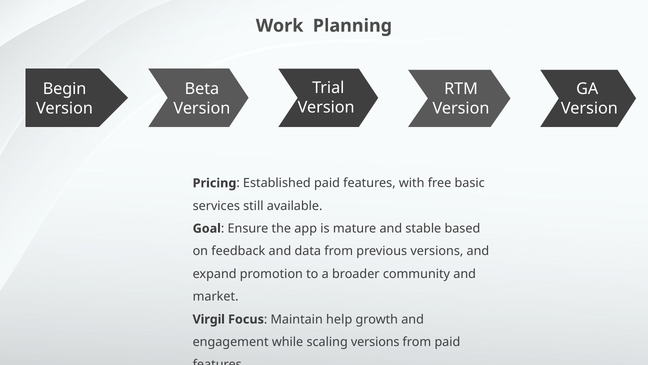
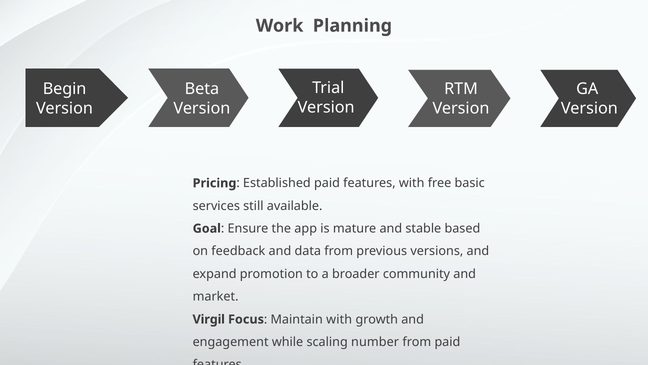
Maintain help: help -> with
scaling versions: versions -> number
